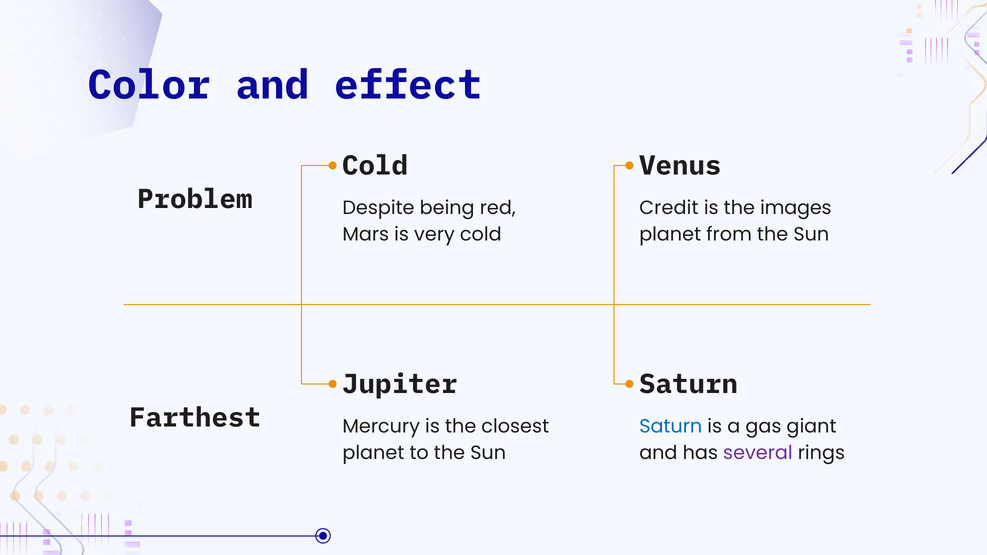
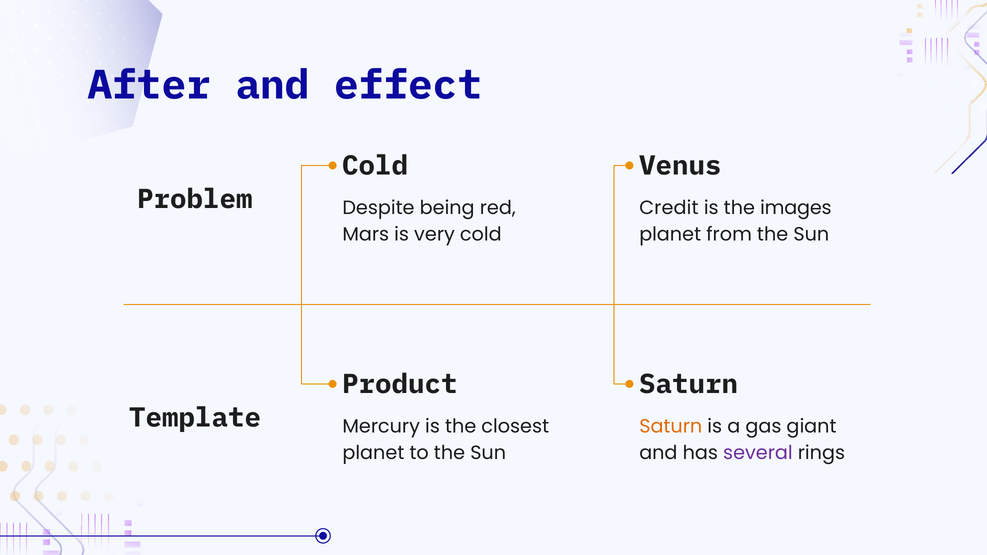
Color: Color -> After
Jupiter: Jupiter -> Product
Farthest: Farthest -> Template
Saturn at (671, 427) colour: blue -> orange
